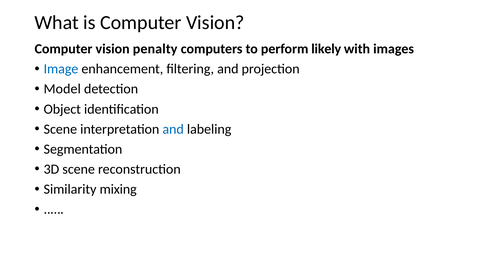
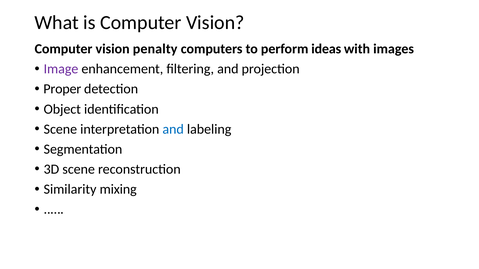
likely: likely -> ideas
Image colour: blue -> purple
Model: Model -> Proper
